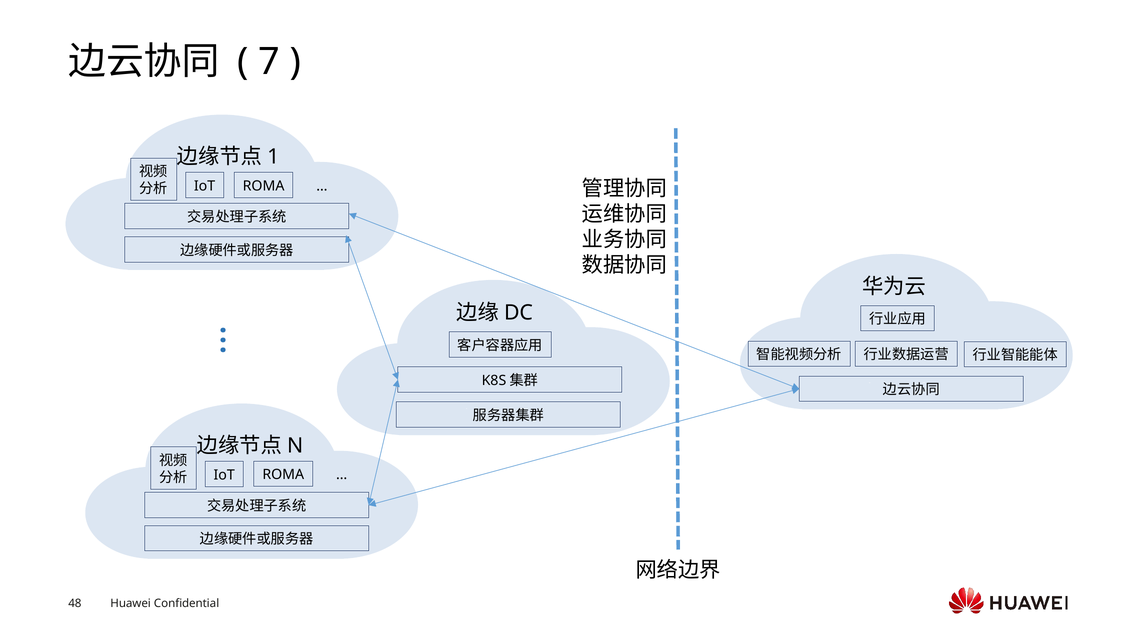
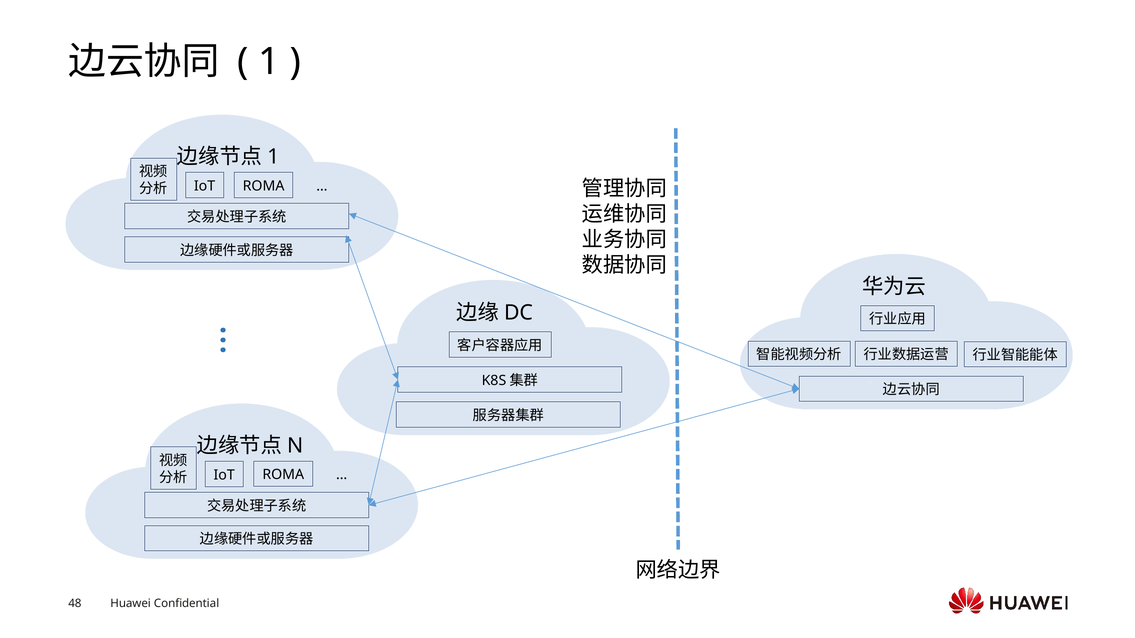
7: 7 -> 1
